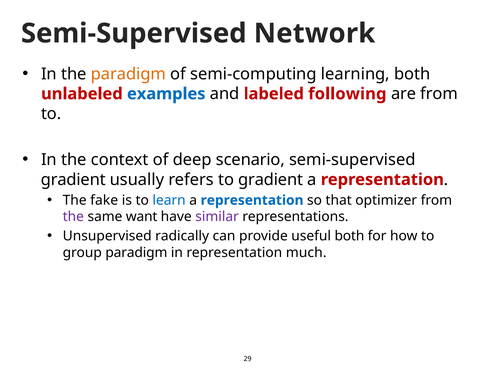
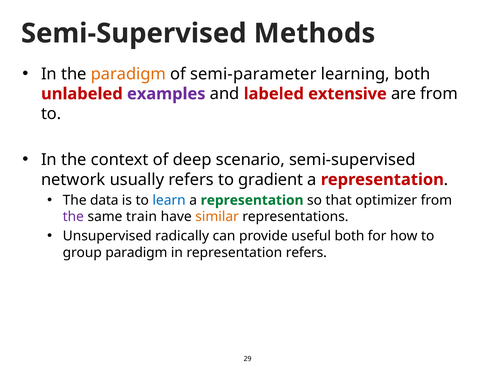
Network: Network -> Methods
semi-computing: semi-computing -> semi-parameter
examples colour: blue -> purple
following: following -> extensive
gradient at (73, 180): gradient -> network
fake: fake -> data
representation at (252, 200) colour: blue -> green
want: want -> train
similar colour: purple -> orange
representation much: much -> refers
